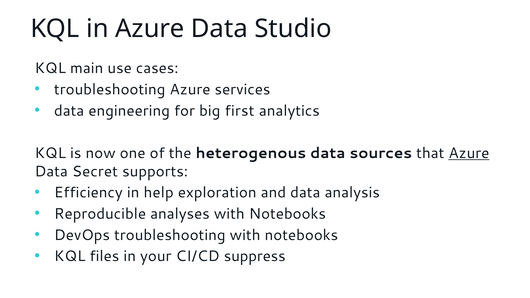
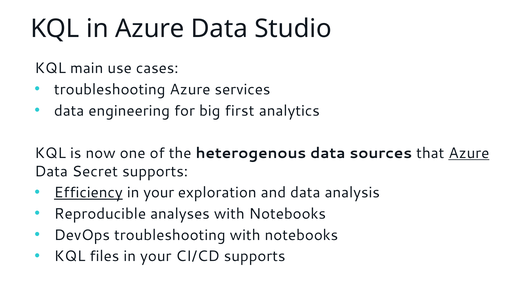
Efficiency underline: none -> present
help at (159, 193): help -> your
CI/CD suppress: suppress -> supports
